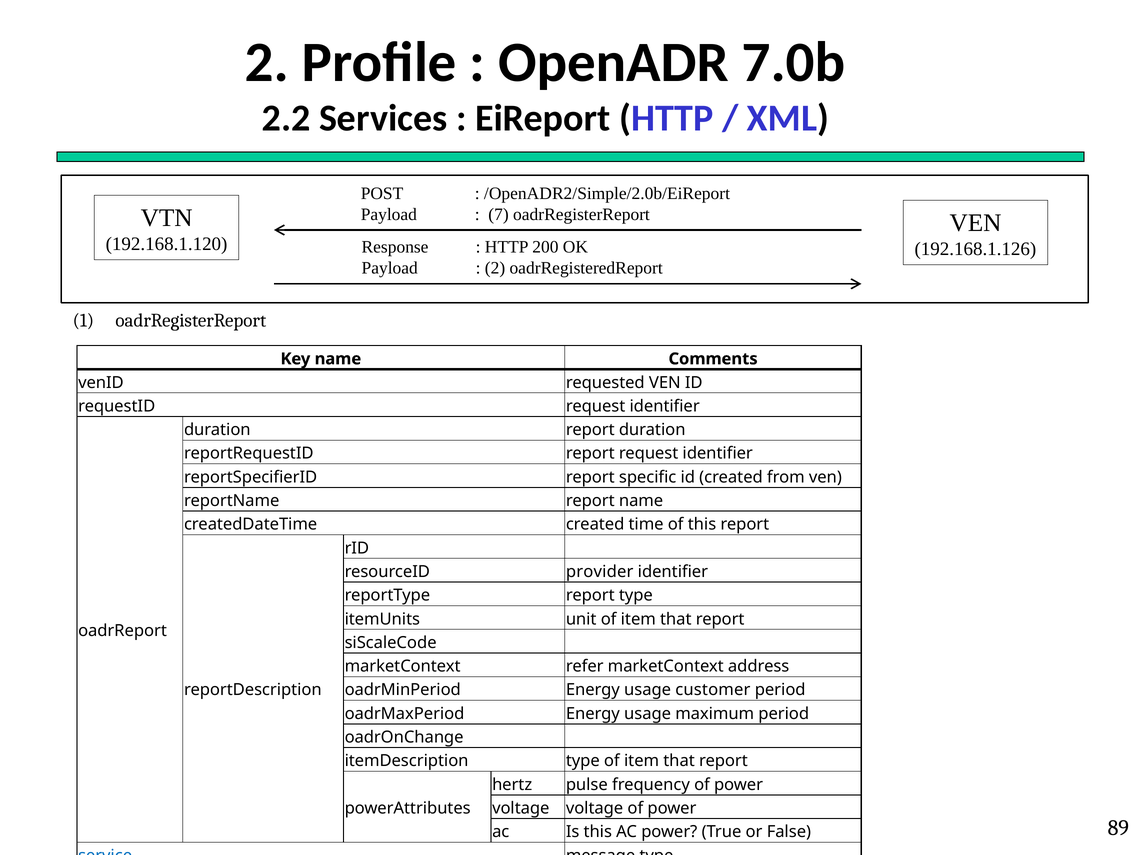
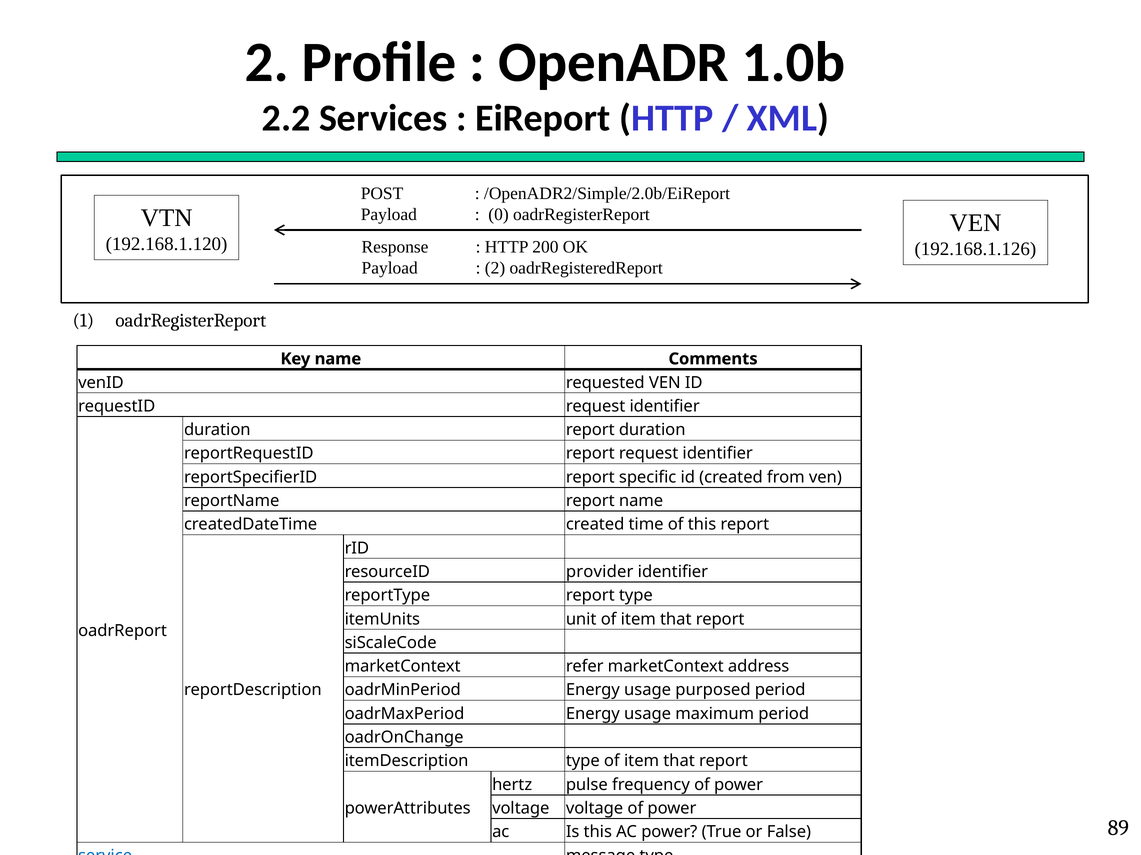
7.0b: 7.0b -> 1.0b
7: 7 -> 0
customer: customer -> purposed
